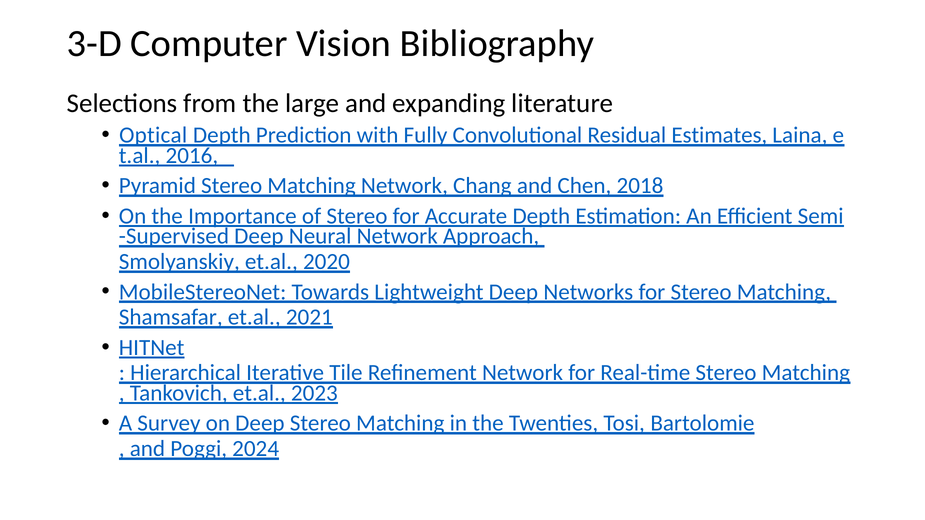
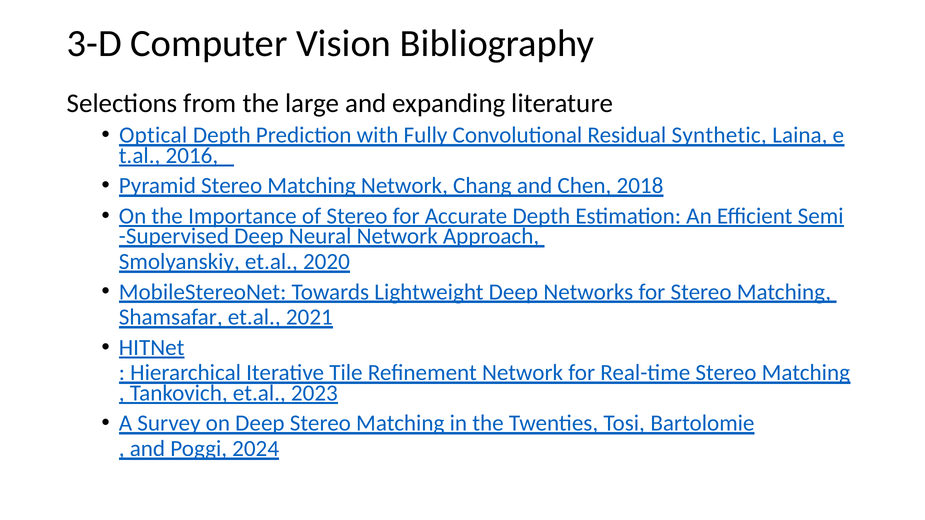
Estimates: Estimates -> Synthetic
